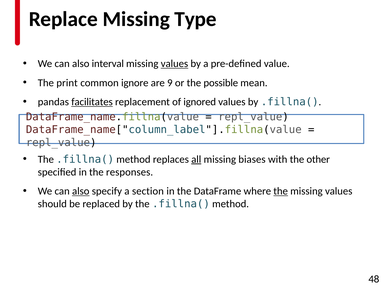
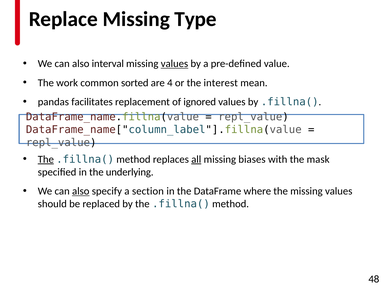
print: print -> work
ignore: ignore -> sorted
9: 9 -> 4
possible: possible -> interest
facilitates underline: present -> none
The at (46, 159) underline: none -> present
other: other -> mask
responses: responses -> underlying
the at (281, 191) underline: present -> none
